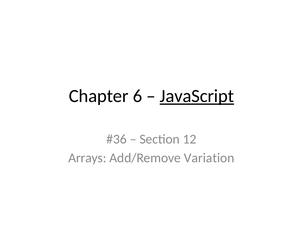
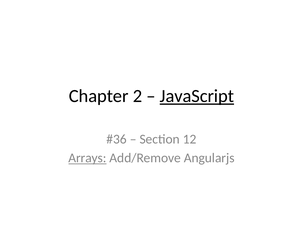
6: 6 -> 2
Arrays underline: none -> present
Variation: Variation -> Angularjs
